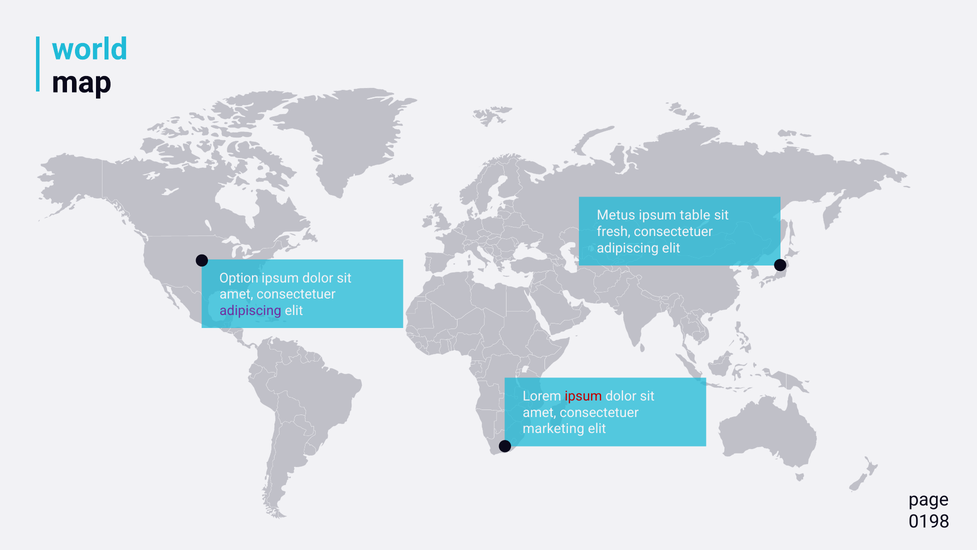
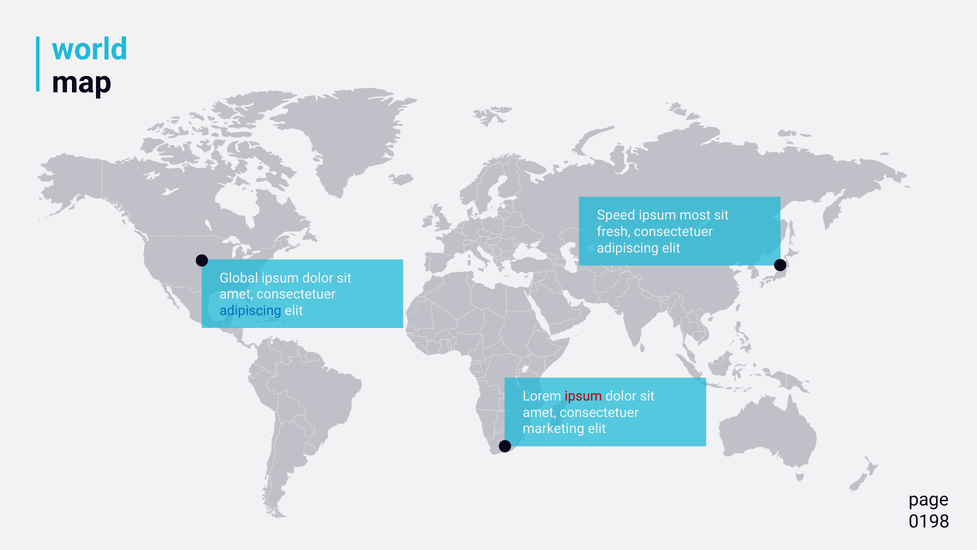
Metus: Metus -> Speed
table: table -> most
Option: Option -> Global
adipiscing at (251, 310) colour: purple -> blue
